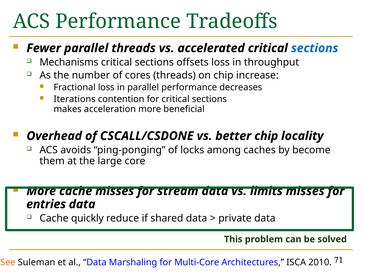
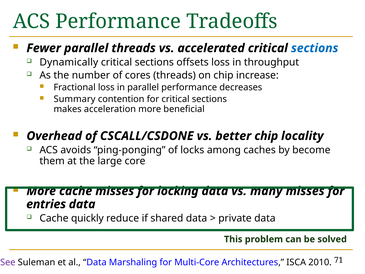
Mechanisms: Mechanisms -> Dynamically
Iterations: Iterations -> Summary
stream: stream -> locking
limits: limits -> many
See colour: orange -> purple
